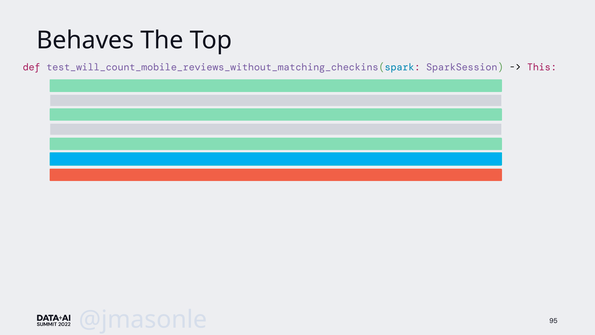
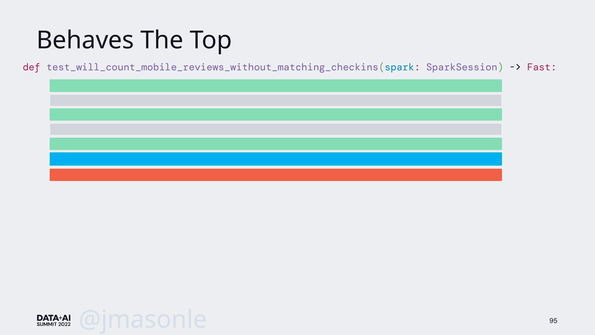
This: This -> Fast
